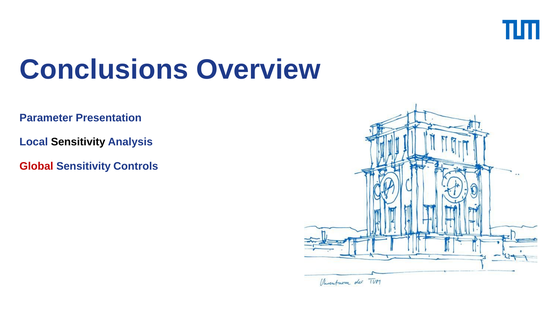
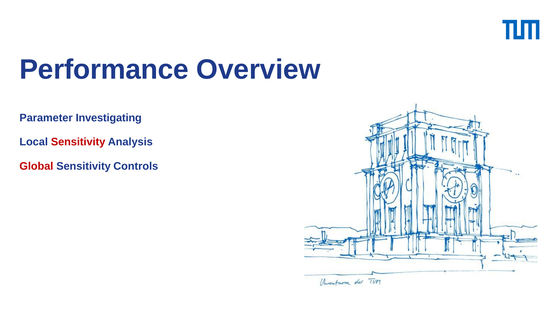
Conclusions: Conclusions -> Performance
Presentation: Presentation -> Investigating
Sensitivity at (78, 142) colour: black -> red
